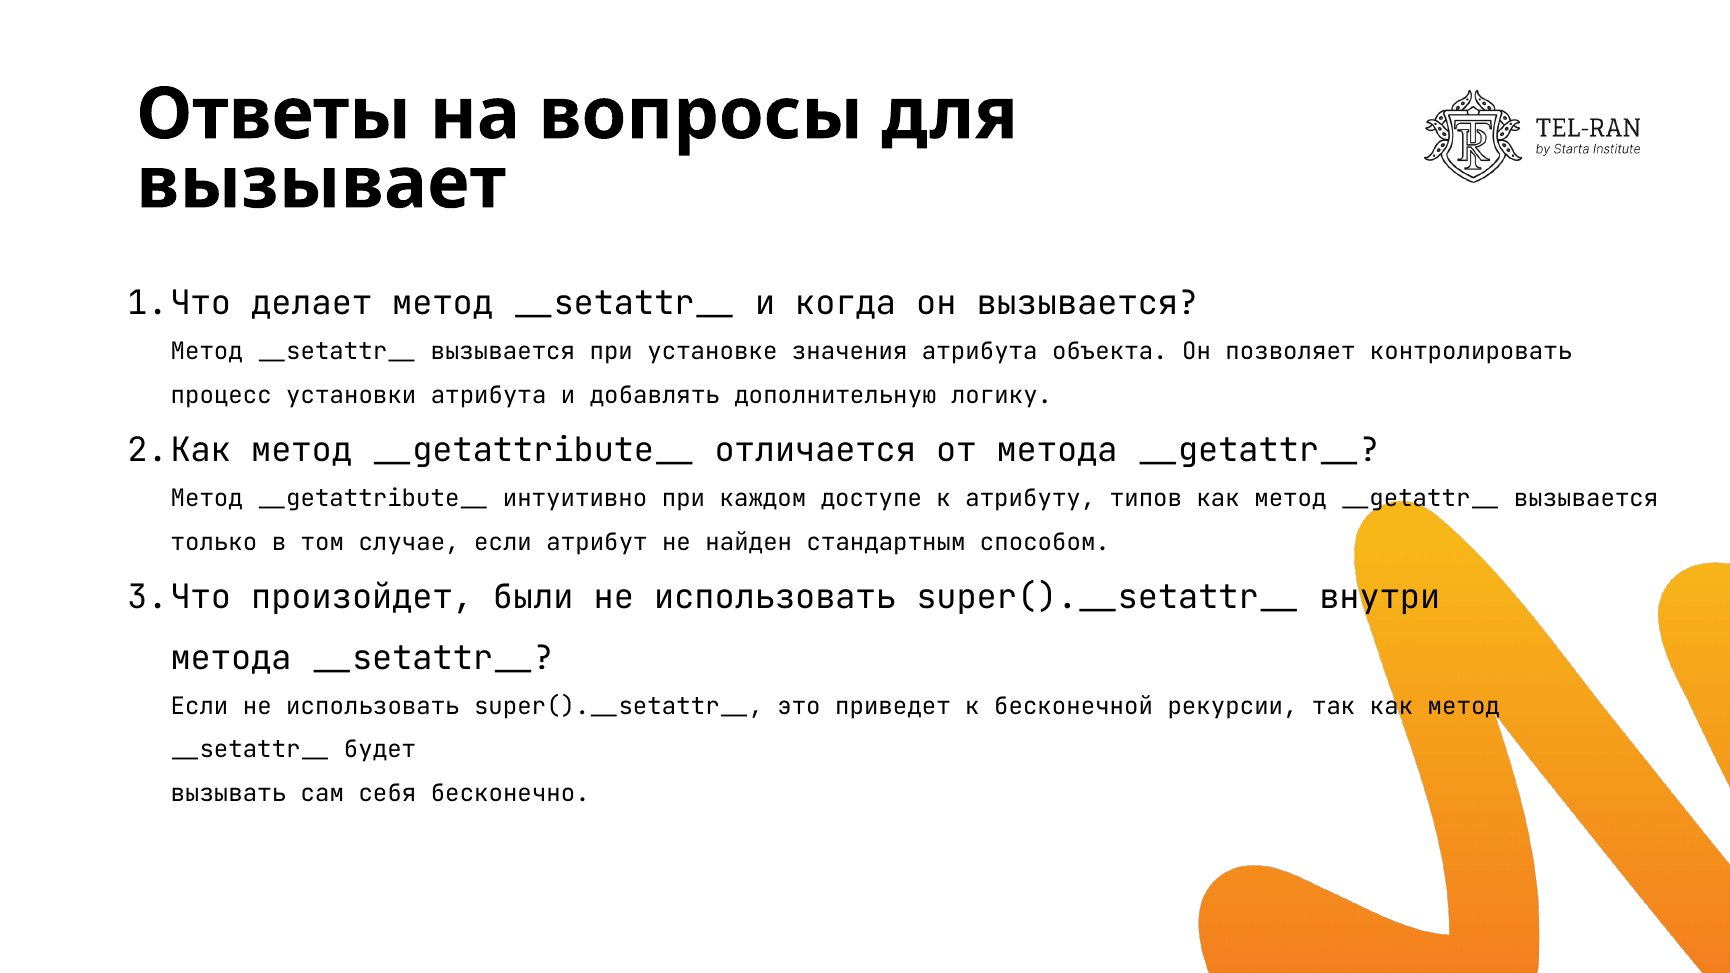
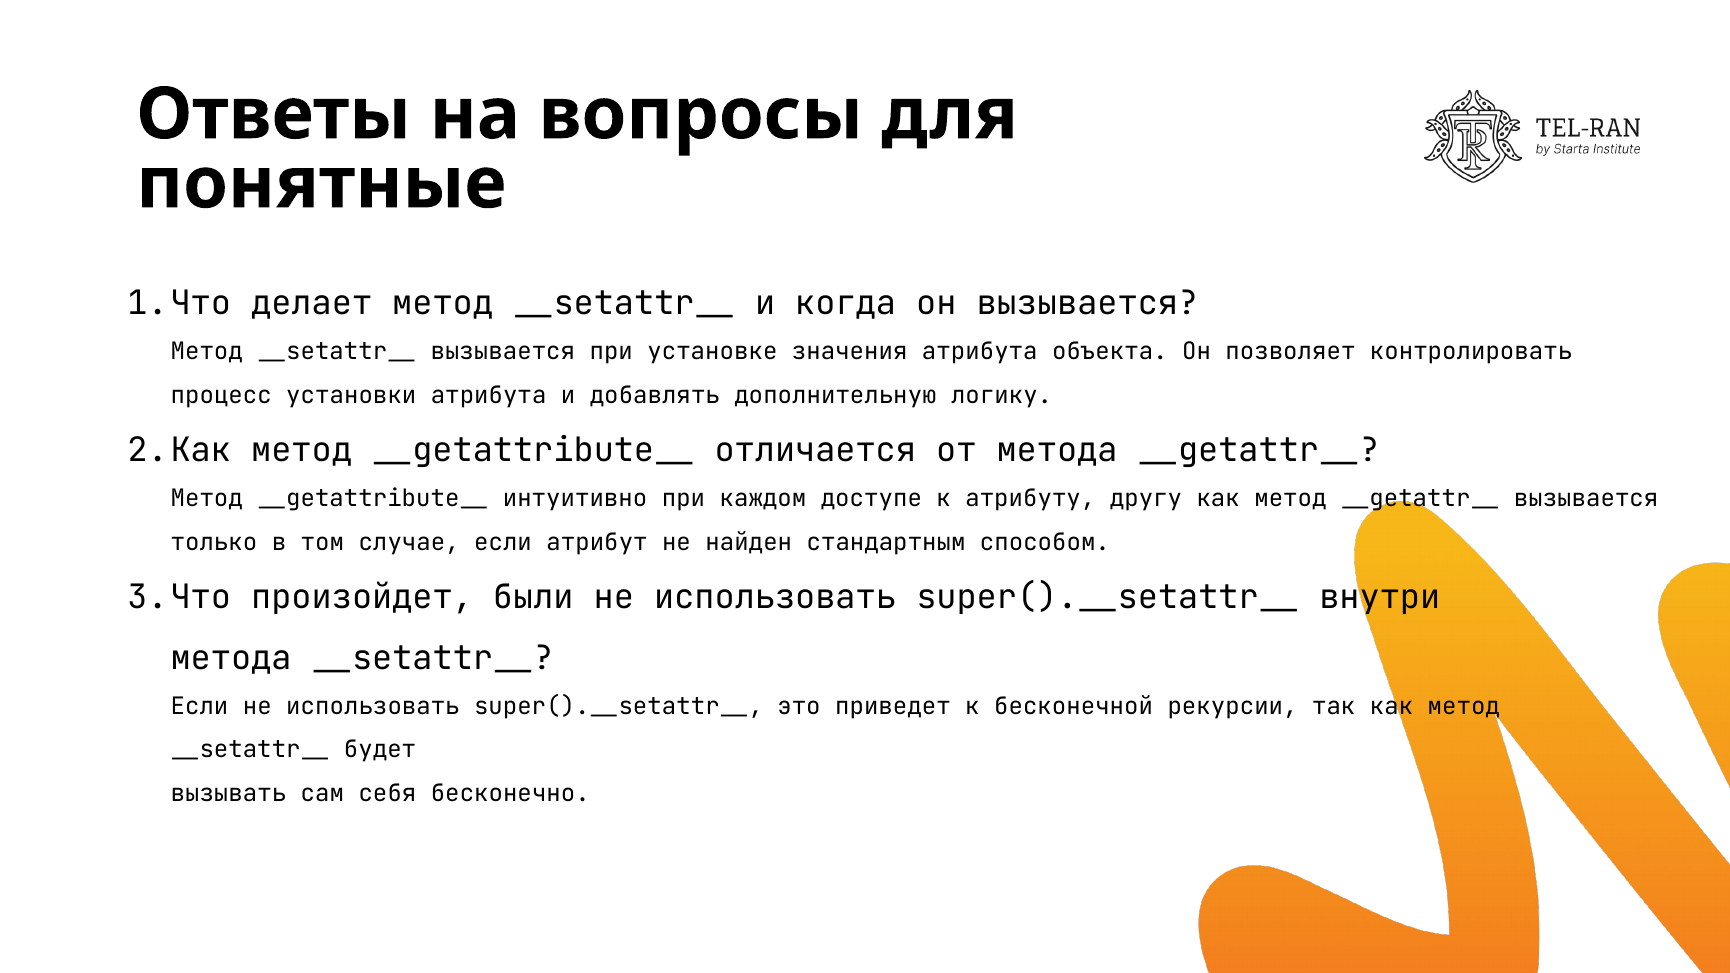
вызывает: вызывает -> понятные
типов: типов -> другу
